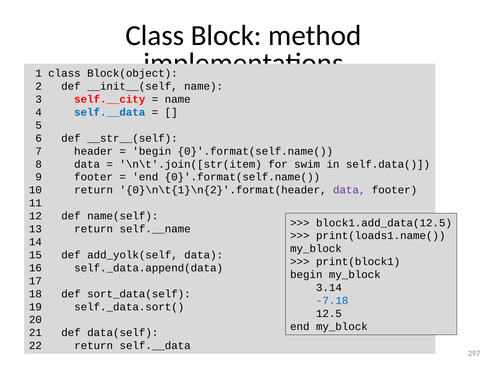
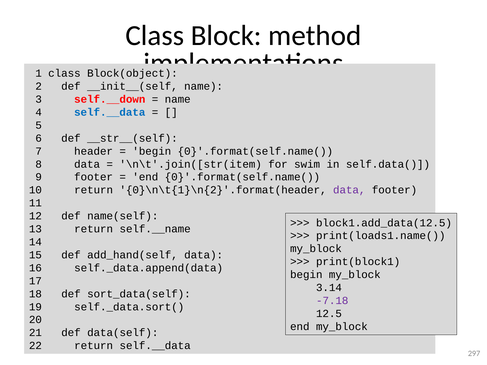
self.__city: self.__city -> self.__down
add_yolk(self: add_yolk(self -> add_hand(self
-7.18 colour: blue -> purple
